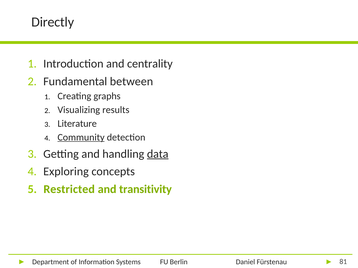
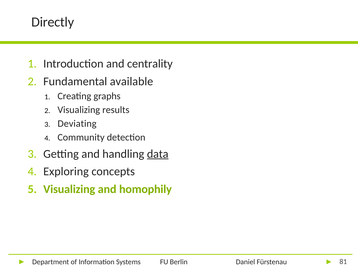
between: between -> available
Literature: Literature -> Deviating
Community underline: present -> none
Restricted at (69, 189): Restricted -> Visualizing
transitivity: transitivity -> homophily
